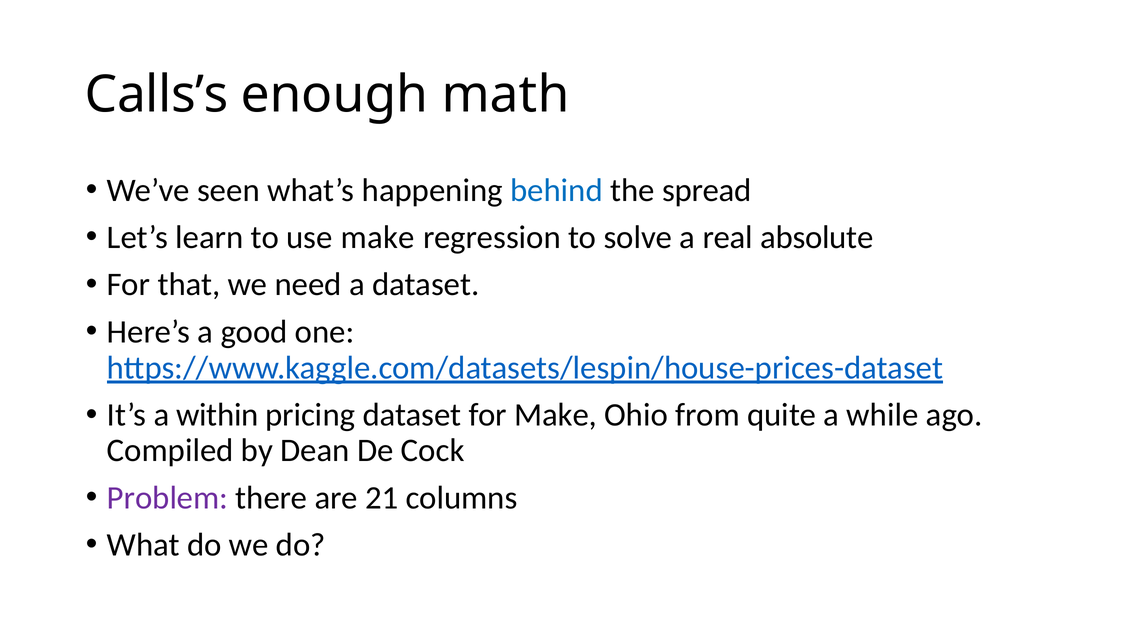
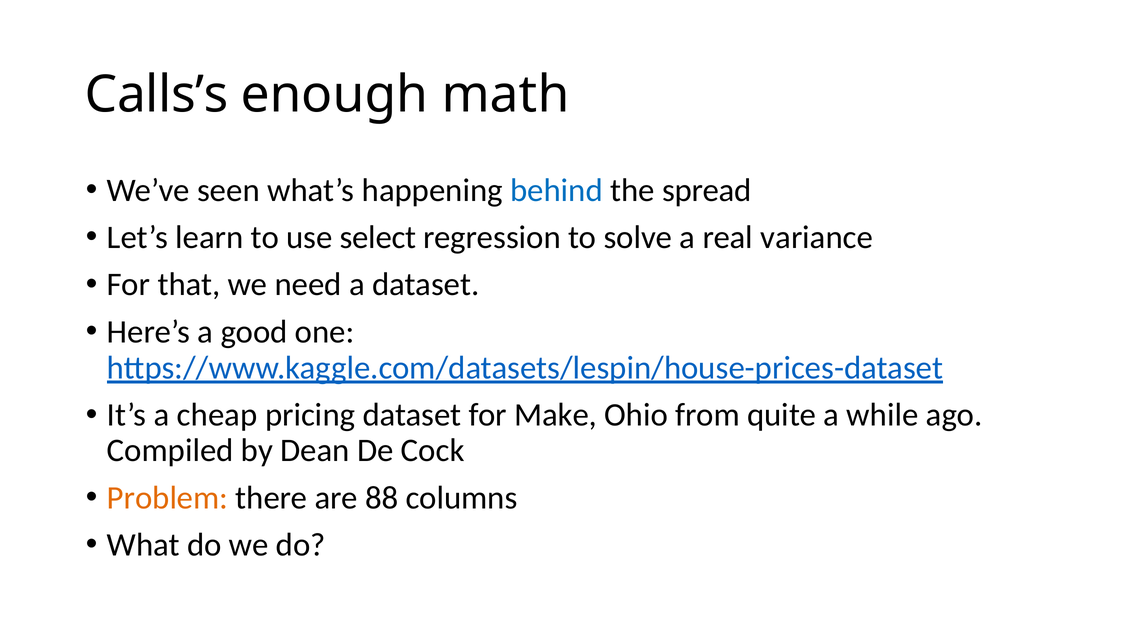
use make: make -> select
absolute: absolute -> variance
within: within -> cheap
Problem colour: purple -> orange
21: 21 -> 88
